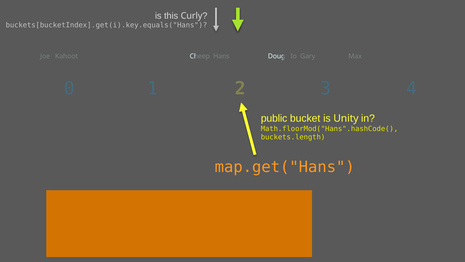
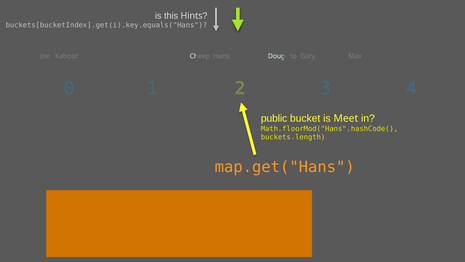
Curly: Curly -> Hints
Unity: Unity -> Meet
